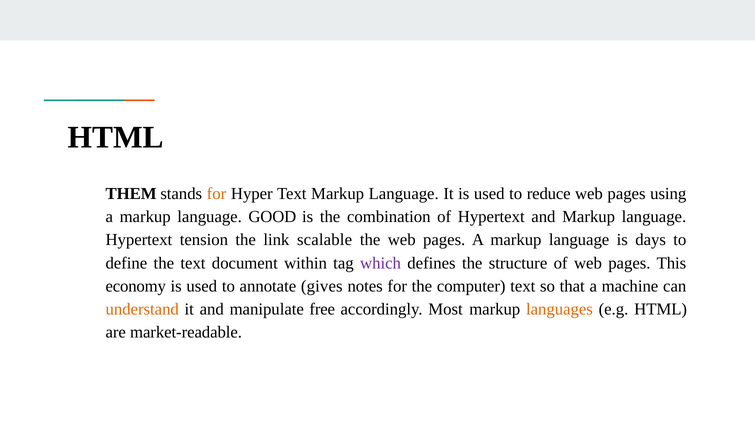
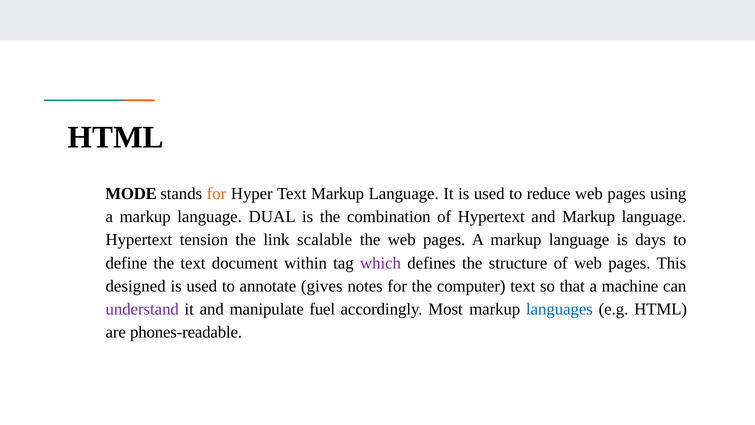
THEM: THEM -> MODE
GOOD: GOOD -> DUAL
economy: economy -> designed
understand colour: orange -> purple
free: free -> fuel
languages colour: orange -> blue
market-readable: market-readable -> phones-readable
